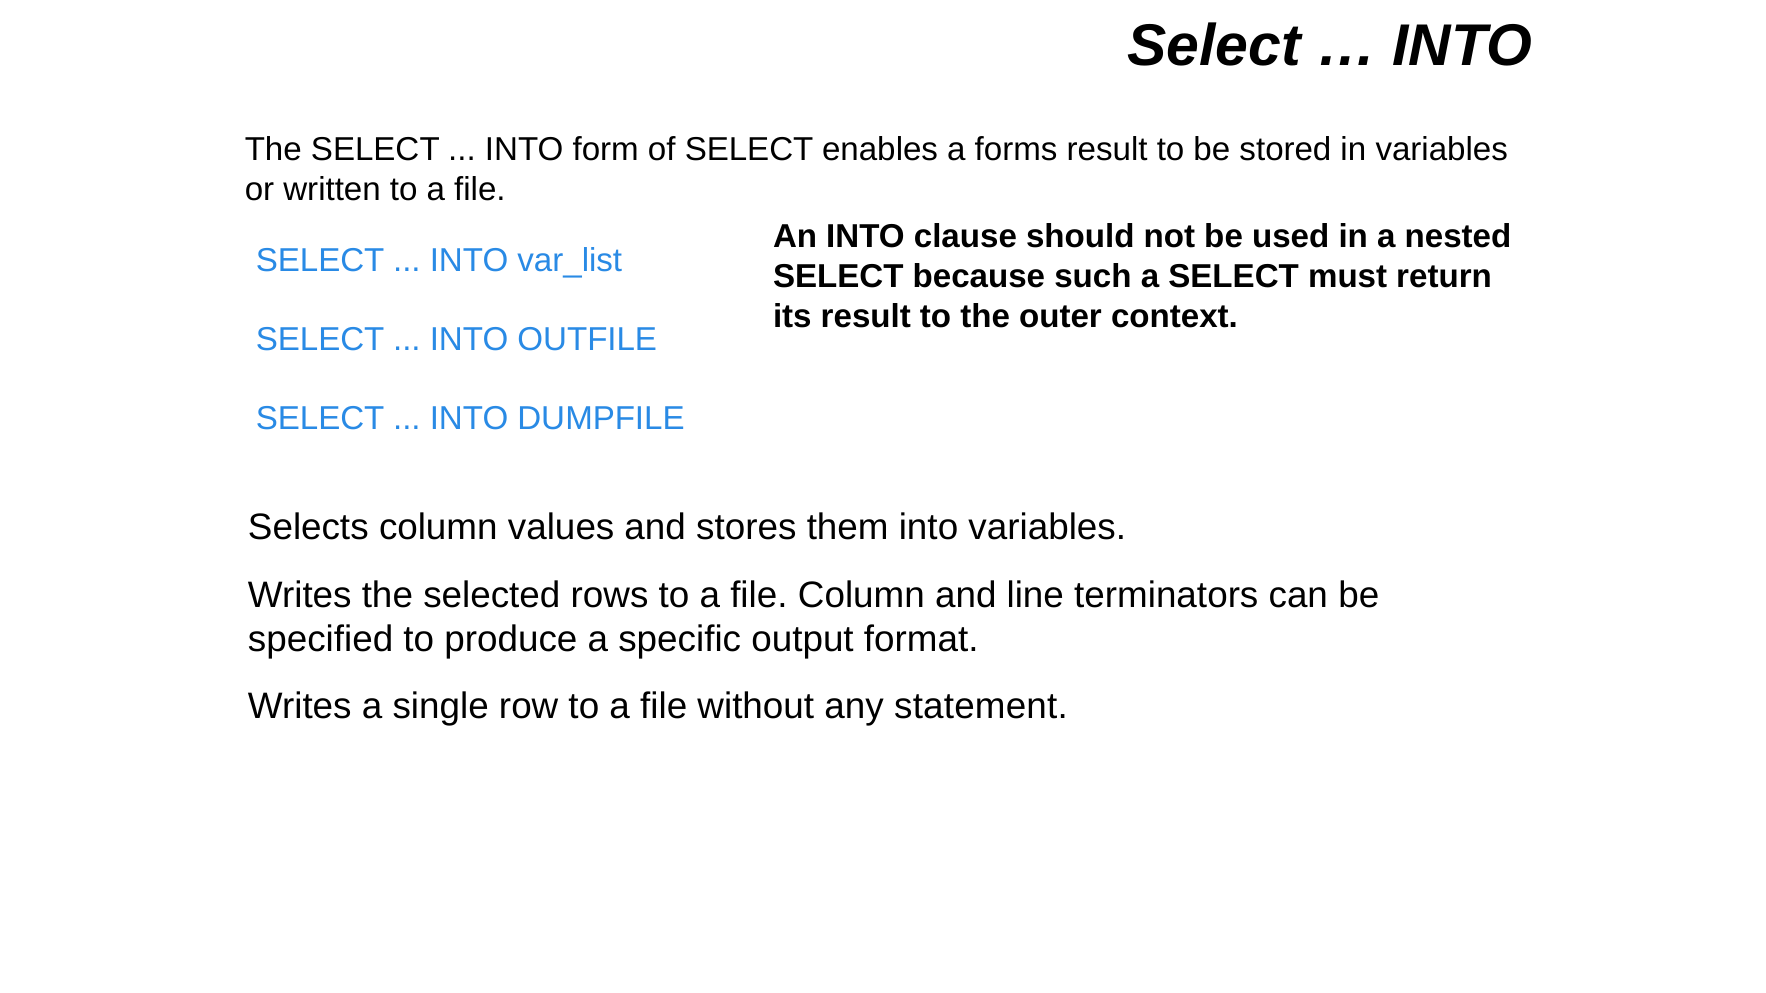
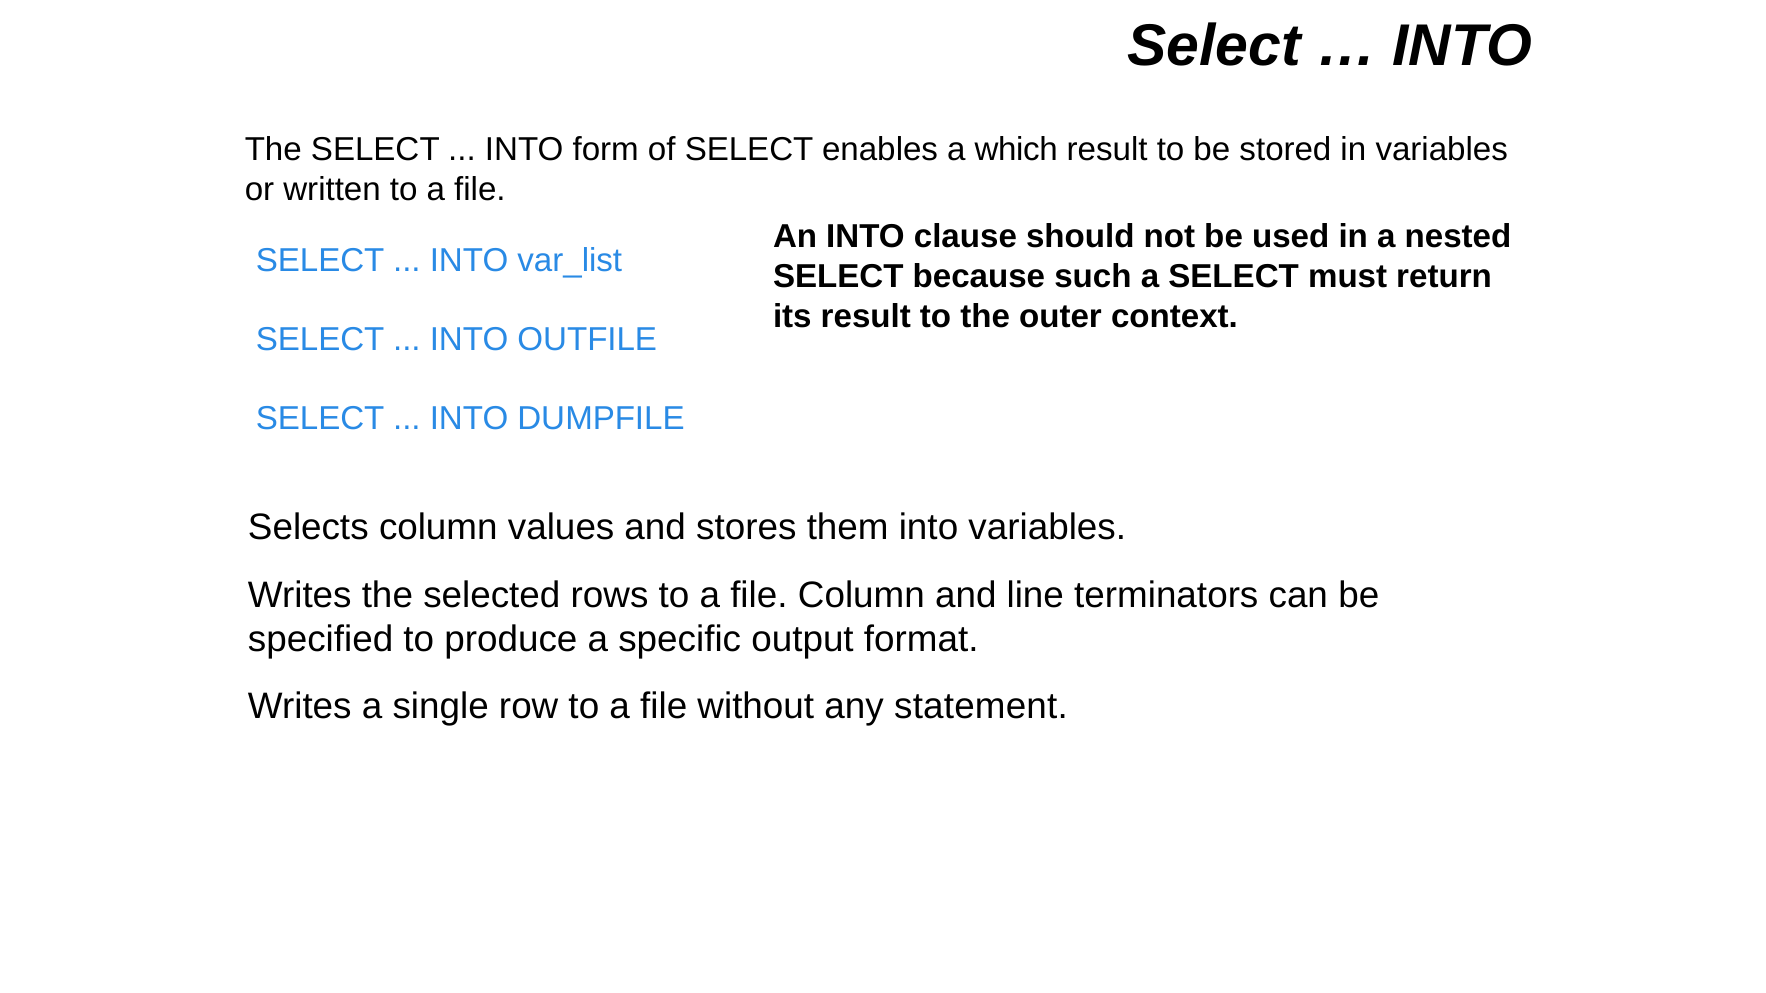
forms: forms -> which
